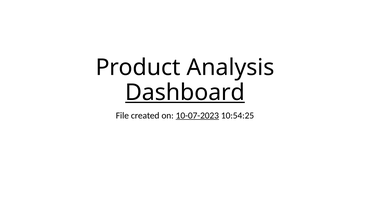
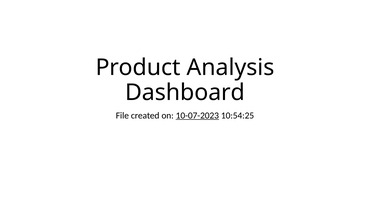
Dashboard underline: present -> none
